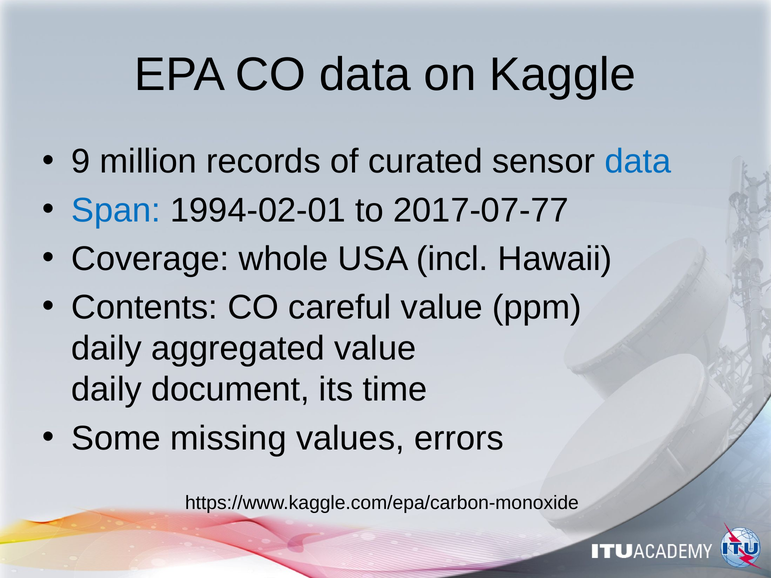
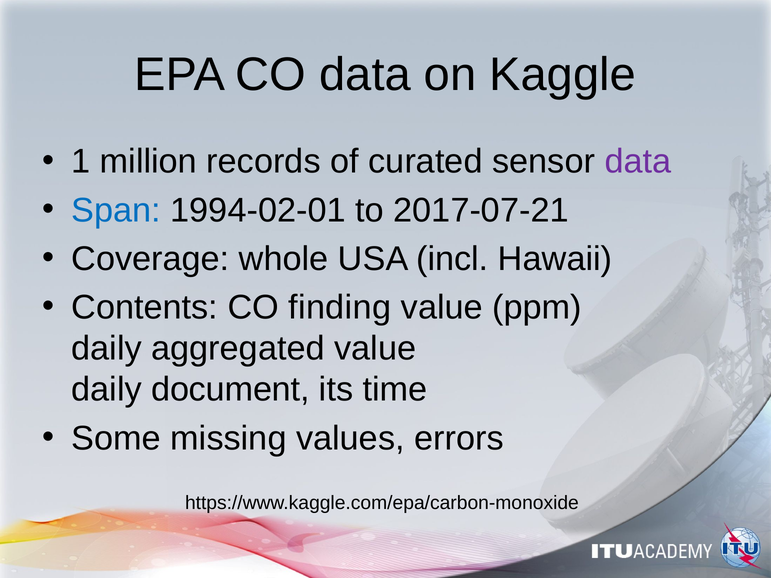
9: 9 -> 1
data at (638, 162) colour: blue -> purple
2017-07-77: 2017-07-77 -> 2017-07-21
careful: careful -> finding
